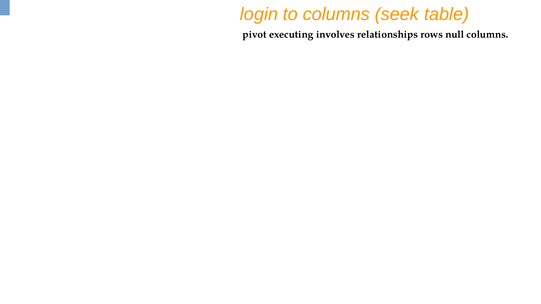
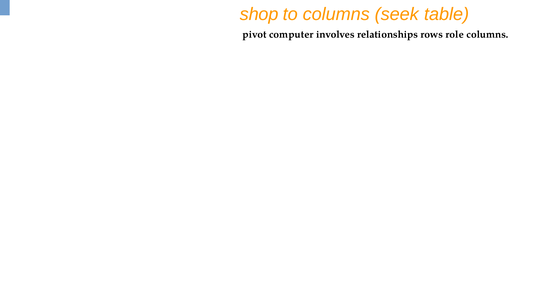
login: login -> shop
executing: executing -> computer
null: null -> role
